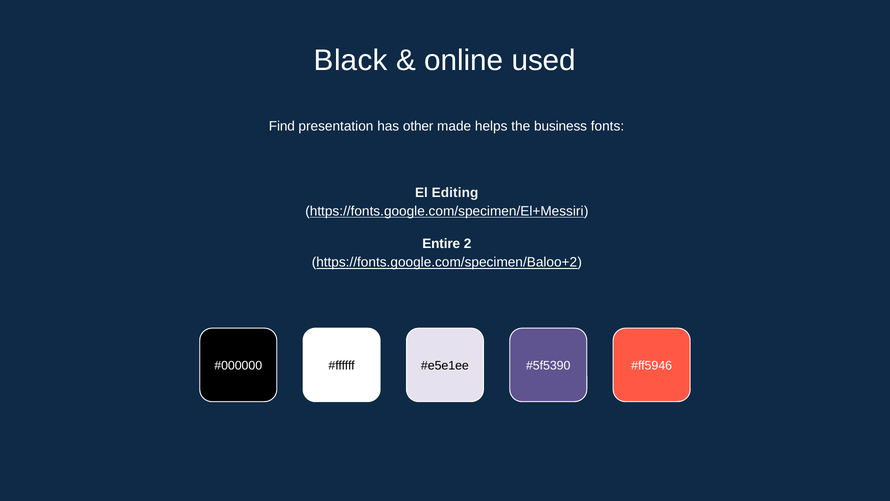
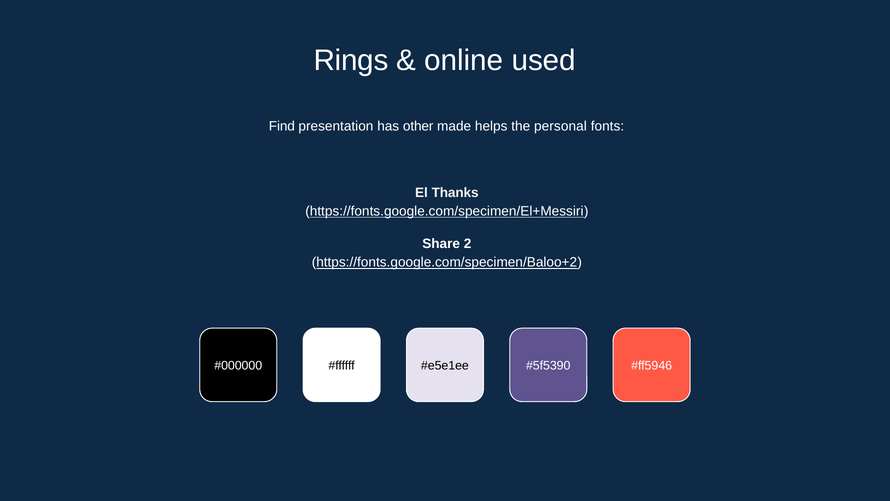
Black: Black -> Rings
business: business -> personal
Editing: Editing -> Thanks
Entire: Entire -> Share
